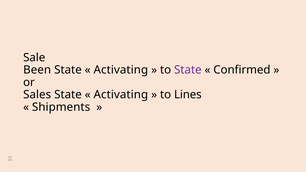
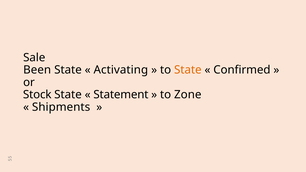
State at (188, 70) colour: purple -> orange
Sales: Sales -> Stock
Activating at (121, 95): Activating -> Statement
Lines: Lines -> Zone
